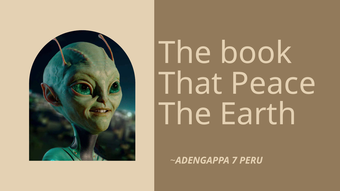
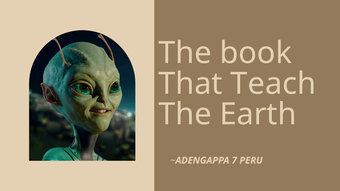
Peace: Peace -> Teach
